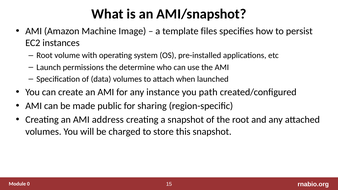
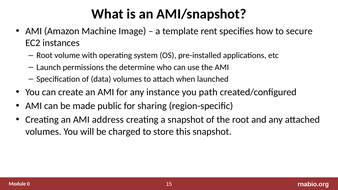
files: files -> rent
persist: persist -> secure
